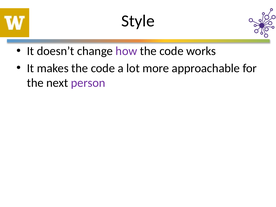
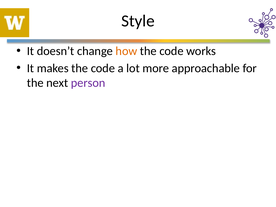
how colour: purple -> orange
